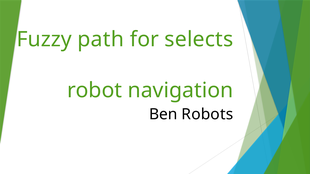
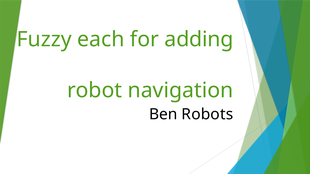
path: path -> each
selects: selects -> adding
